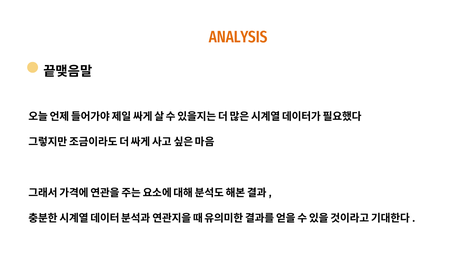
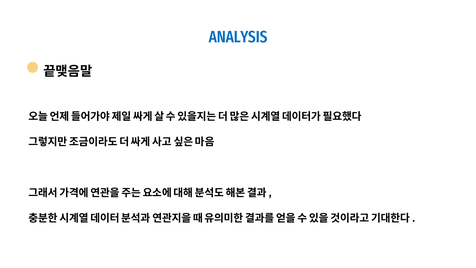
ANALYSIS colour: orange -> blue
